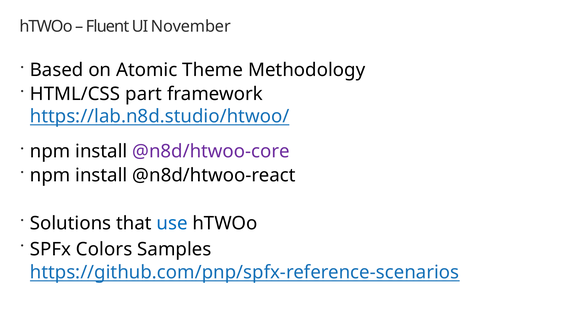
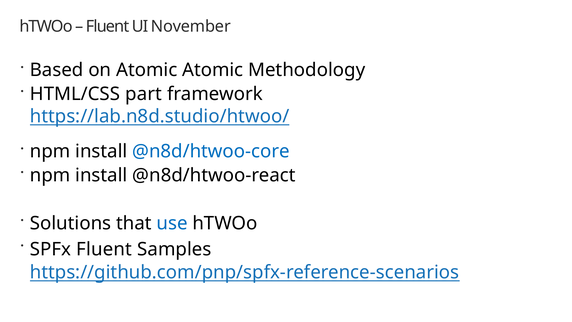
Atomic Theme: Theme -> Atomic
@n8d/htwoo-core colour: purple -> blue
SPFx Colors: Colors -> Fluent
